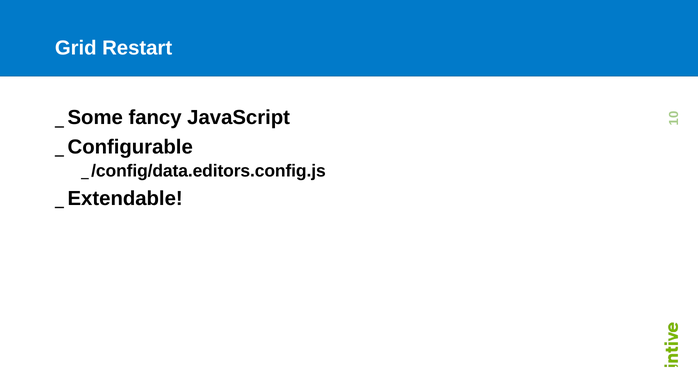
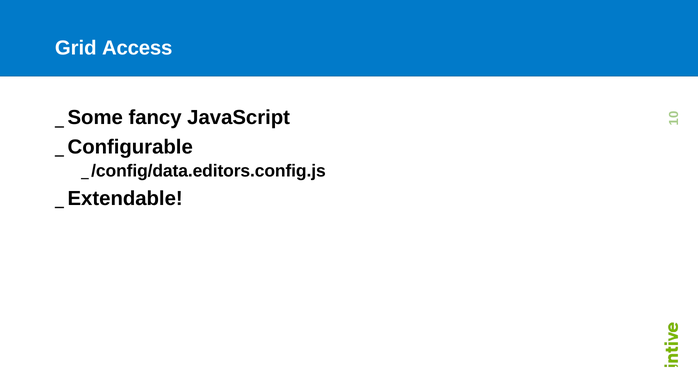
Restart: Restart -> Access
